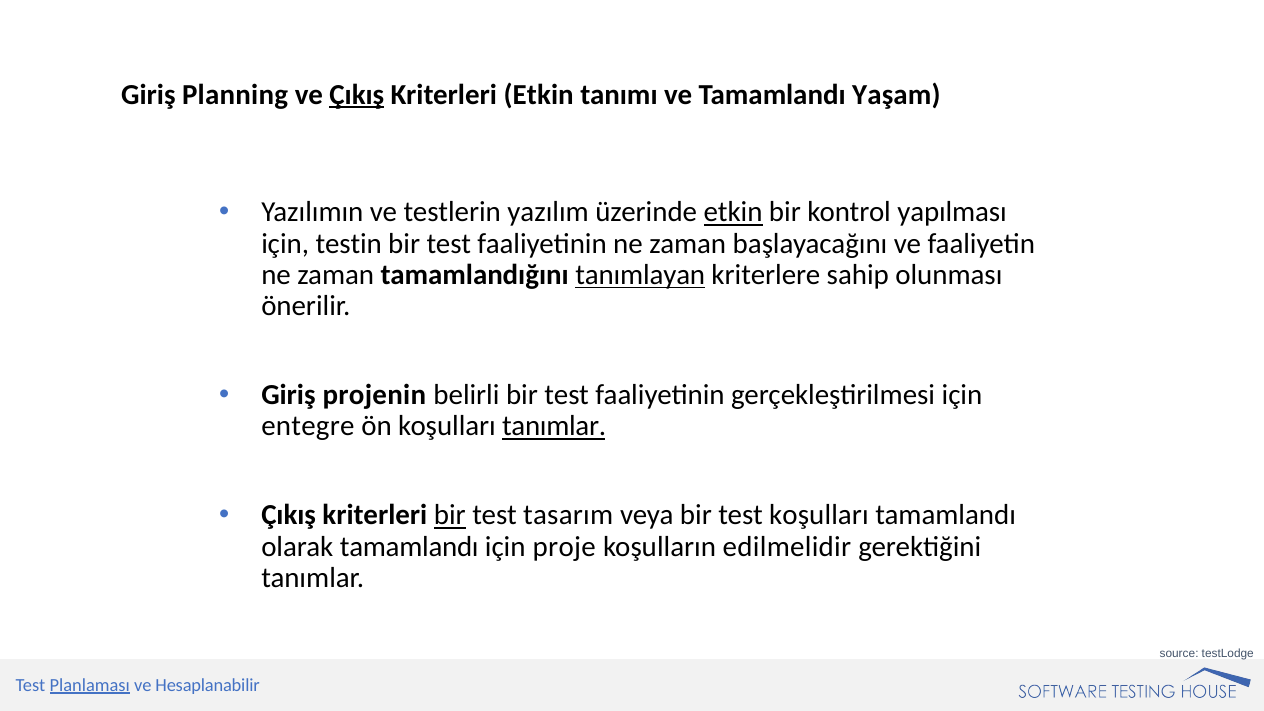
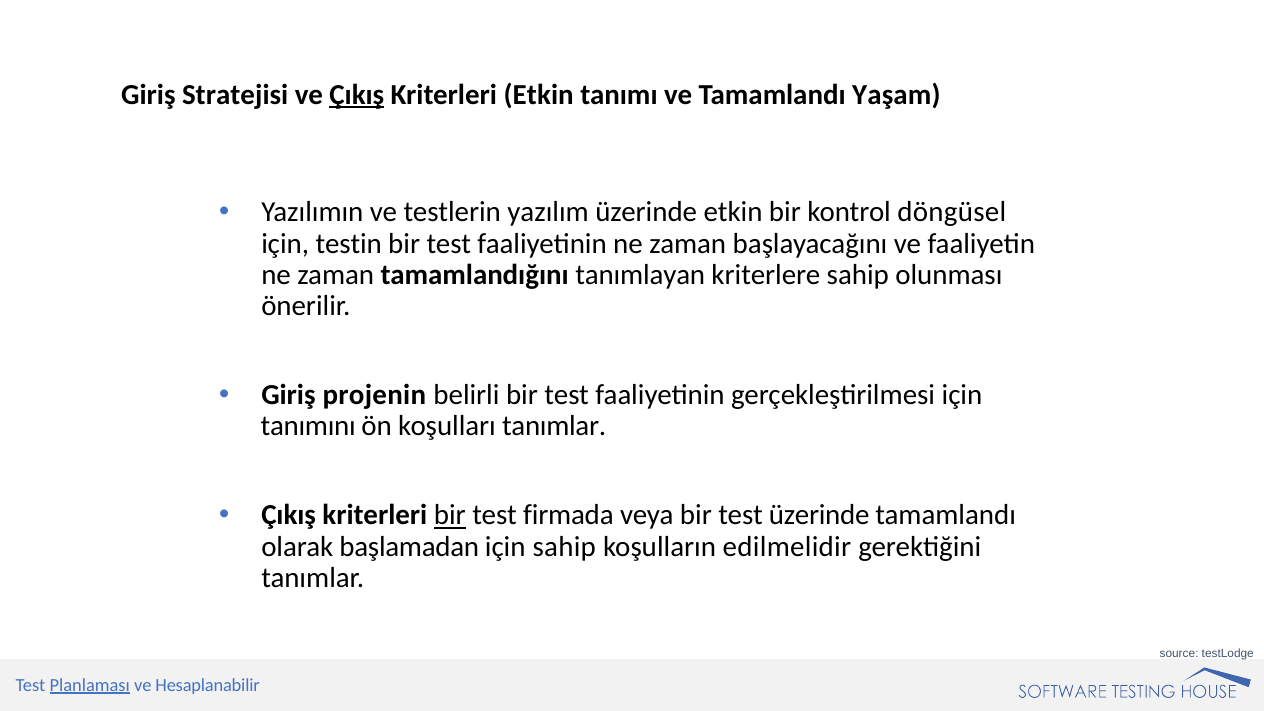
Planning: Planning -> Stratejisi
etkin at (733, 212) underline: present -> none
yapılması: yapılması -> döngüsel
tanımlayan underline: present -> none
entegre: entegre -> tanımını
tanımlar at (554, 426) underline: present -> none
tasarım: tasarım -> firmada
test koşulları: koşulları -> üzerinde
olarak tamamlandı: tamamlandı -> başlamadan
için proje: proje -> sahip
